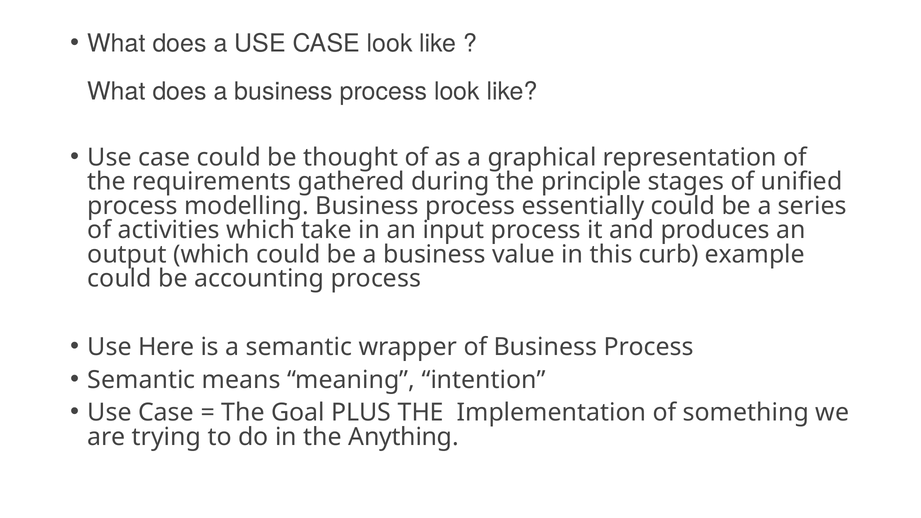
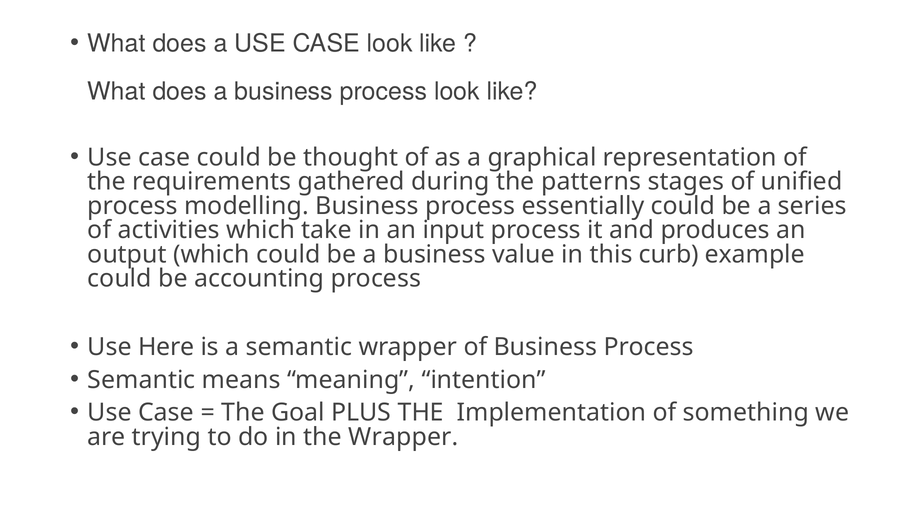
principle: principle -> patterns
the Anything: Anything -> Wrapper
